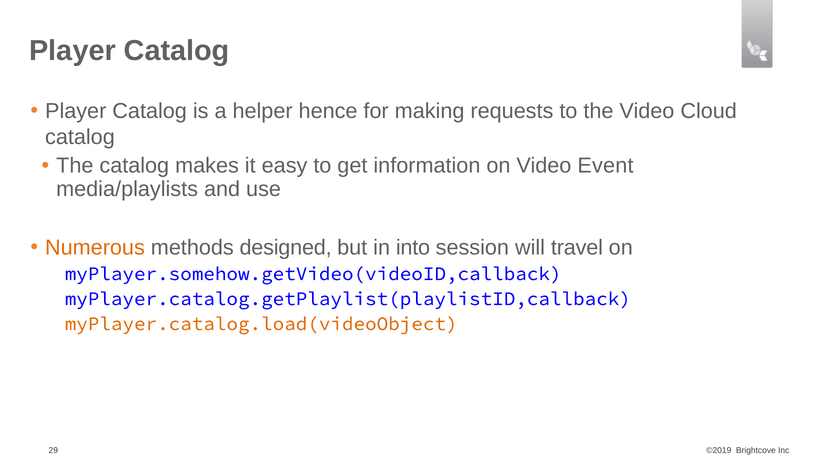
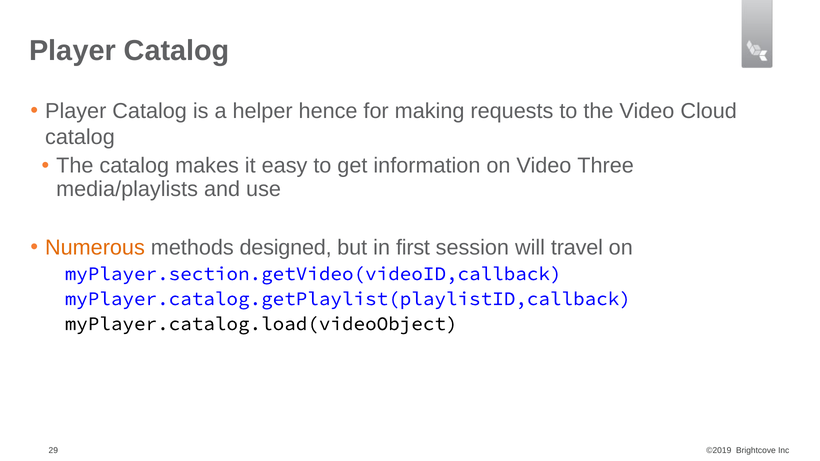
Event: Event -> Three
into: into -> first
myPlayer.somehow.getVideo(videoID,callback: myPlayer.somehow.getVideo(videoID,callback -> myPlayer.section.getVideo(videoID,callback
myPlayer.catalog.load(videoObject colour: orange -> black
